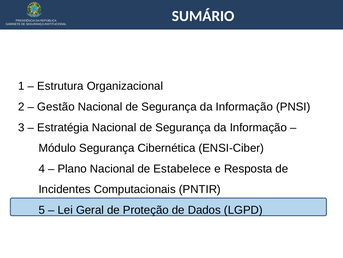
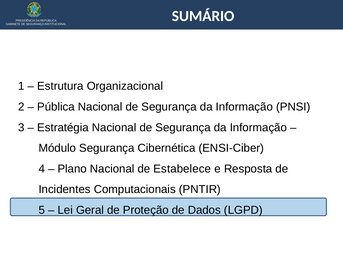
Gestão: Gestão -> Pública
